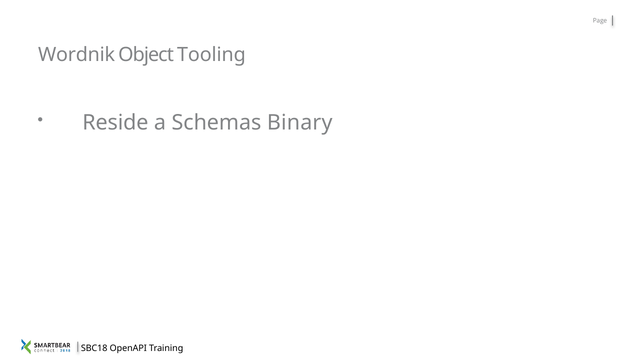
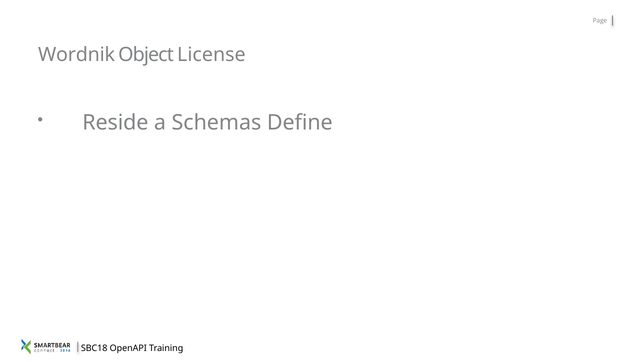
Tooling: Tooling -> License
Binary: Binary -> Define
